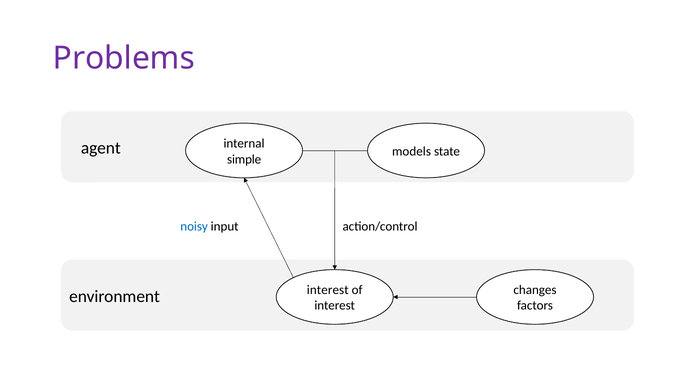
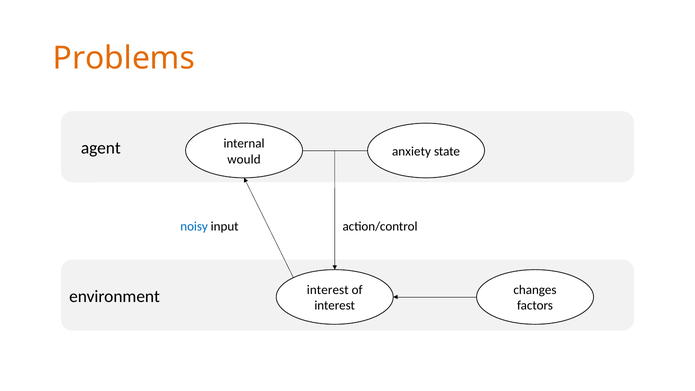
Problems colour: purple -> orange
models: models -> anxiety
simple: simple -> would
